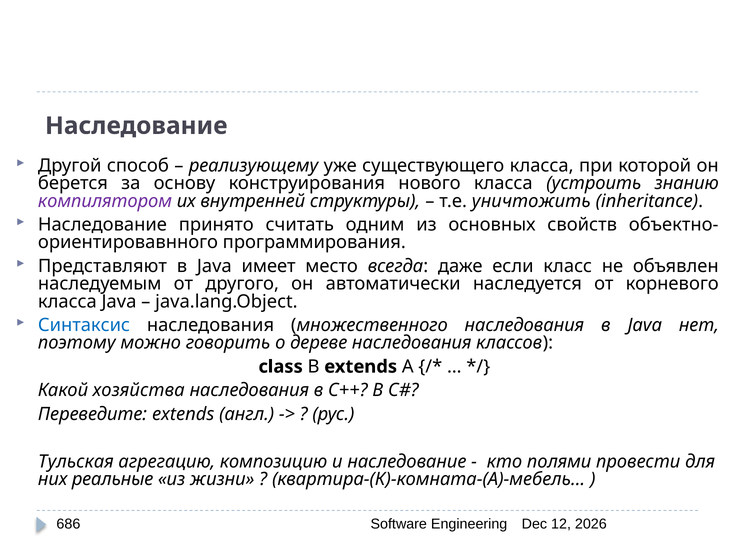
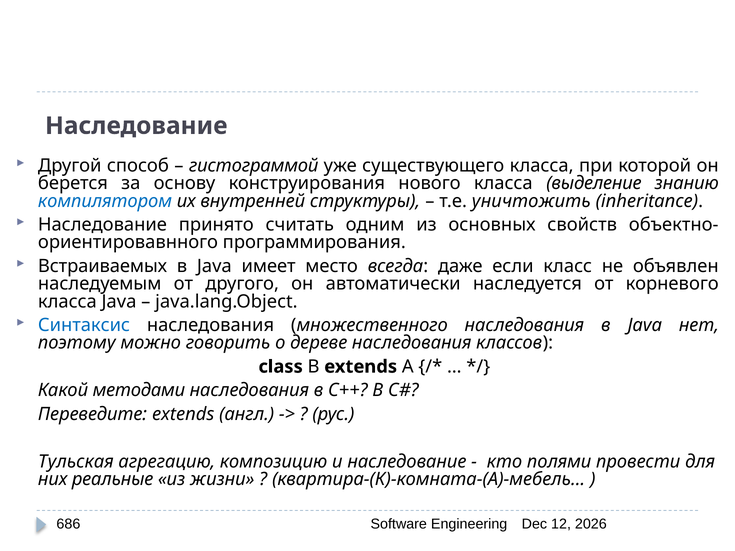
реализующему: реализующему -> гистограммой
устроить: устроить -> выделение
компилятором colour: purple -> blue
Представляют: Представляют -> Встраиваемых
хозяйства: хозяйства -> методами
